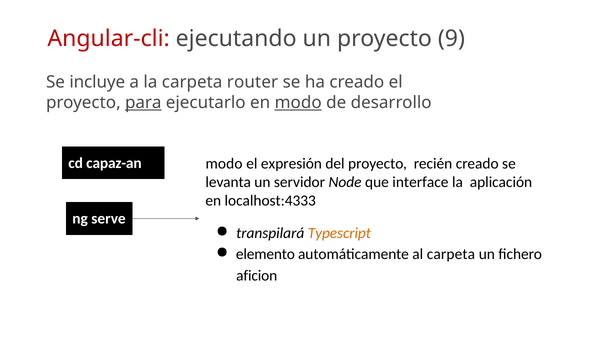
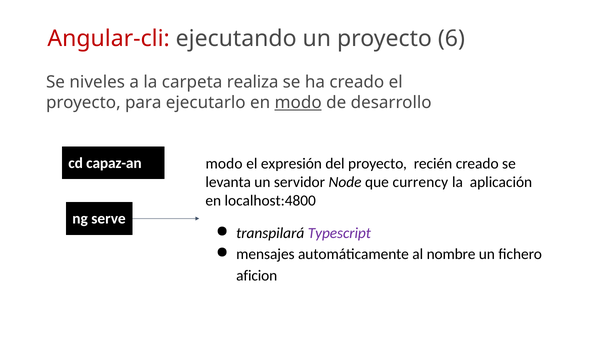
9: 9 -> 6
incluye: incluye -> niveles
router: router -> realiza
para underline: present -> none
interface: interface -> currency
localhost:4333: localhost:4333 -> localhost:4800
Typescript colour: orange -> purple
elemento: elemento -> mensajes
al carpeta: carpeta -> nombre
